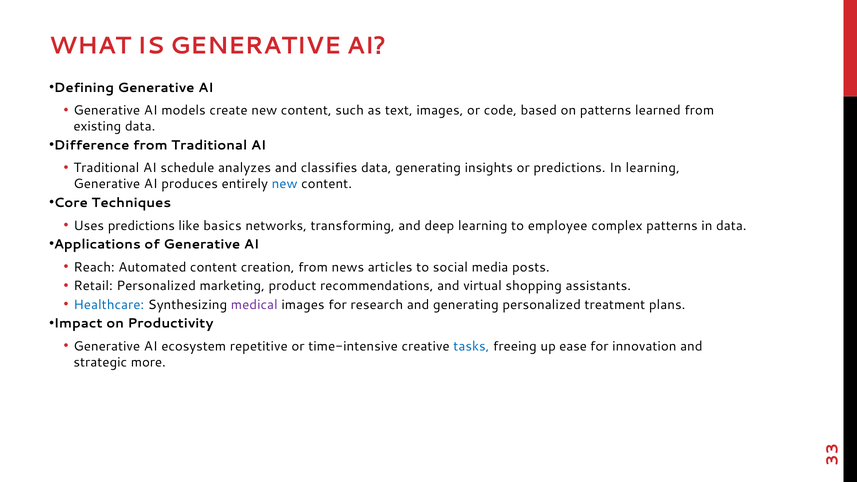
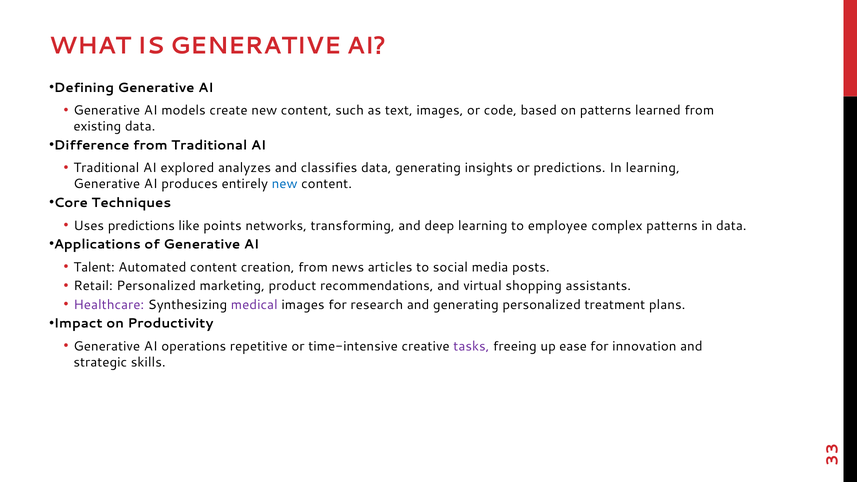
schedule: schedule -> explored
basics: basics -> points
Reach: Reach -> Talent
Healthcare colour: blue -> purple
ecosystem: ecosystem -> operations
tasks colour: blue -> purple
more: more -> skills
